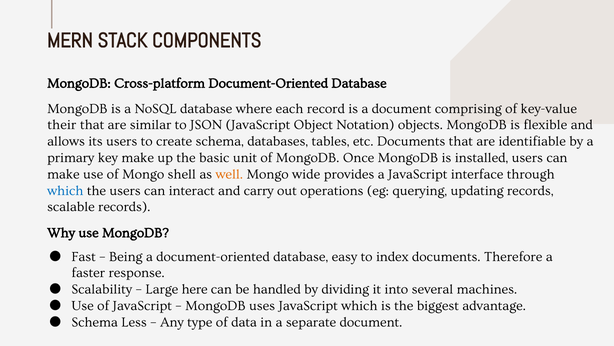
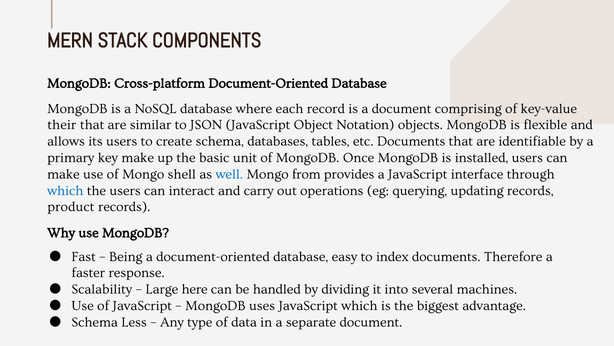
well colour: orange -> blue
wide: wide -> from
scalable: scalable -> product
